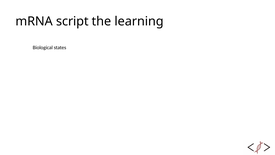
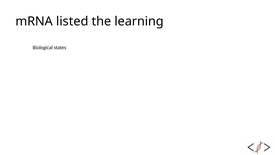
script: script -> listed
